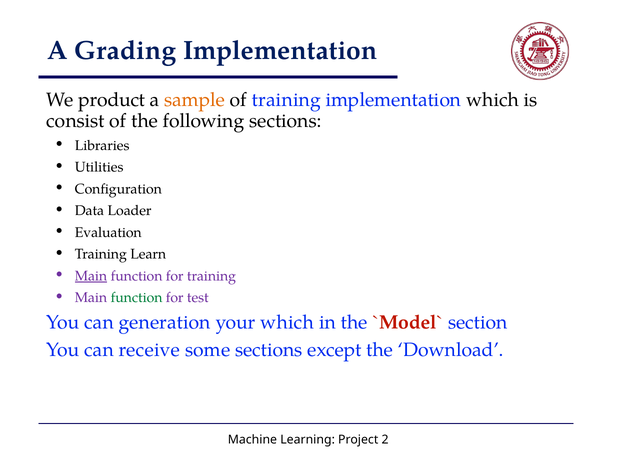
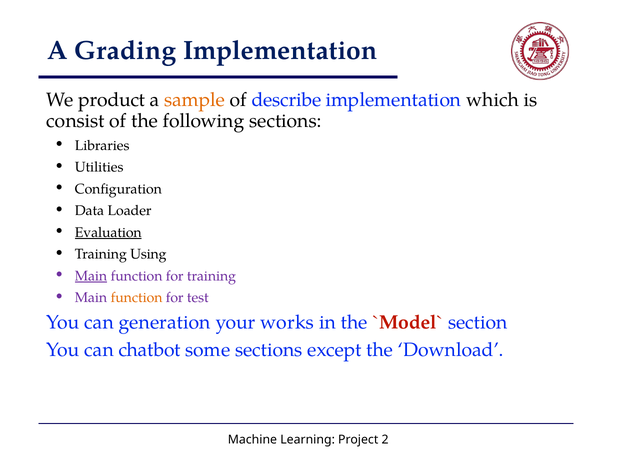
of training: training -> describe
Evaluation underline: none -> present
Learn: Learn -> Using
function at (137, 298) colour: green -> orange
your which: which -> works
receive: receive -> chatbot
